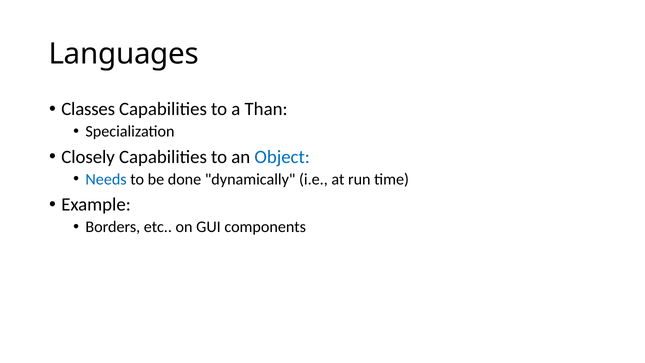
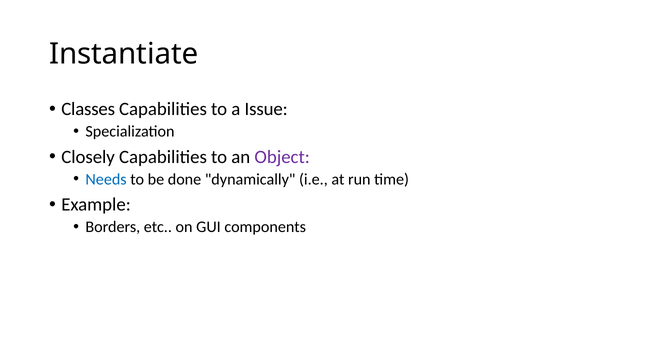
Languages: Languages -> Instantiate
Than: Than -> Issue
Object colour: blue -> purple
